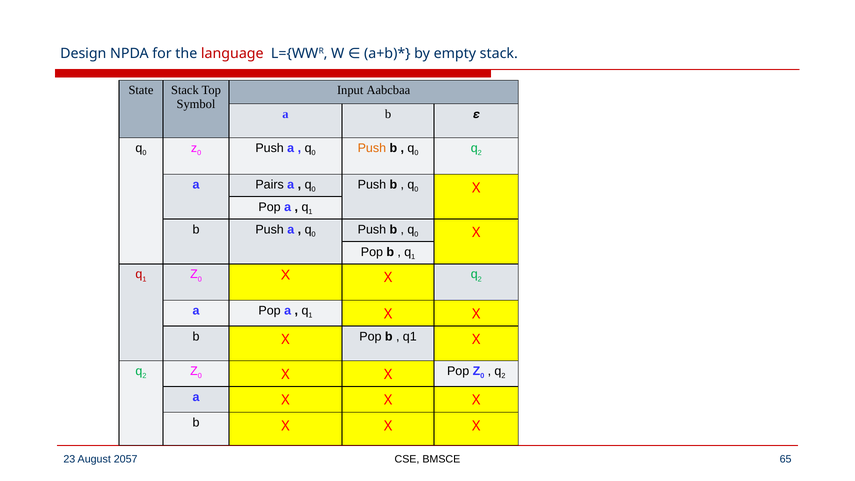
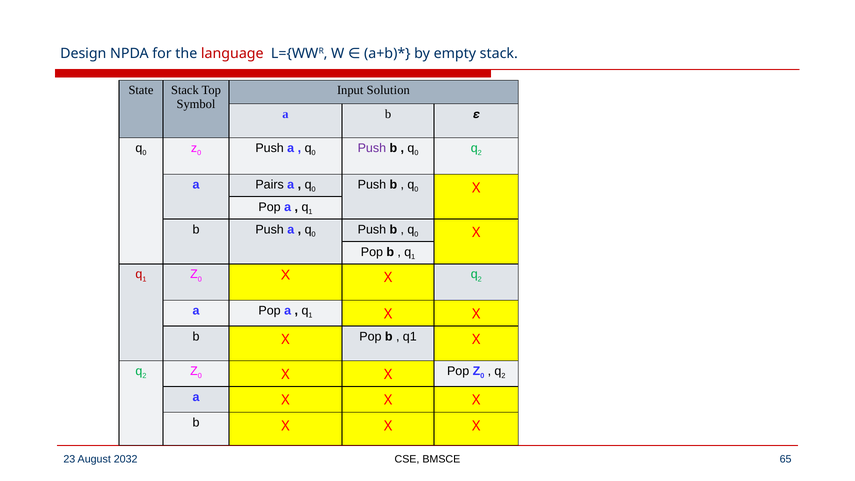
Aabcbaa: Aabcbaa -> Solution
Push at (372, 148) colour: orange -> purple
2057: 2057 -> 2032
